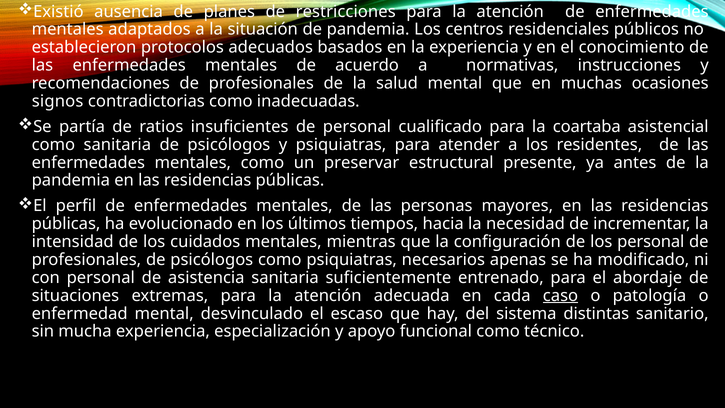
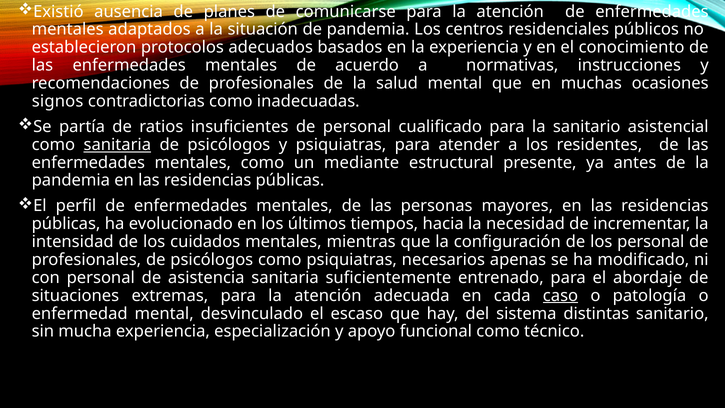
restricciones: restricciones -> comunicarse
la coartaba: coartaba -> sanitario
sanitaria at (117, 145) underline: none -> present
preservar: preservar -> mediante
